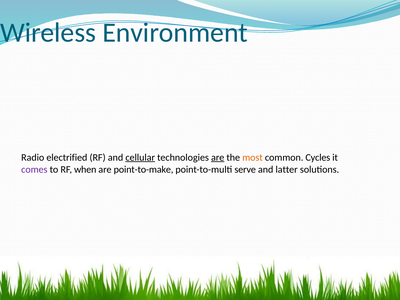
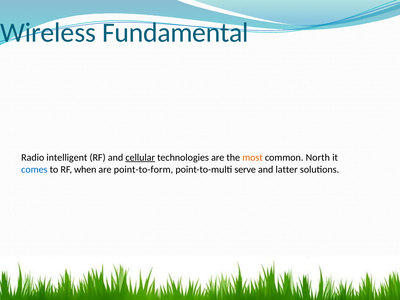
Environment: Environment -> Fundamental
electrified: electrified -> intelligent
are at (218, 157) underline: present -> none
Cycles: Cycles -> North
comes colour: purple -> blue
point-to-make: point-to-make -> point-to-form
